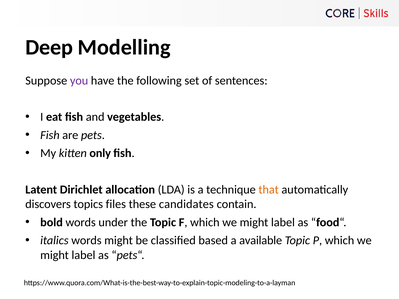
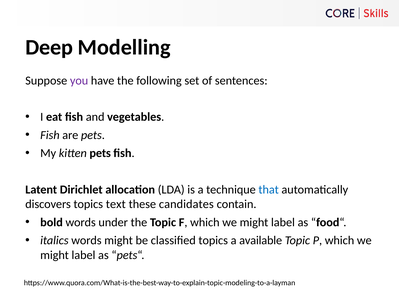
kitten only: only -> pets
that colour: orange -> blue
files: files -> text
classified based: based -> topics
